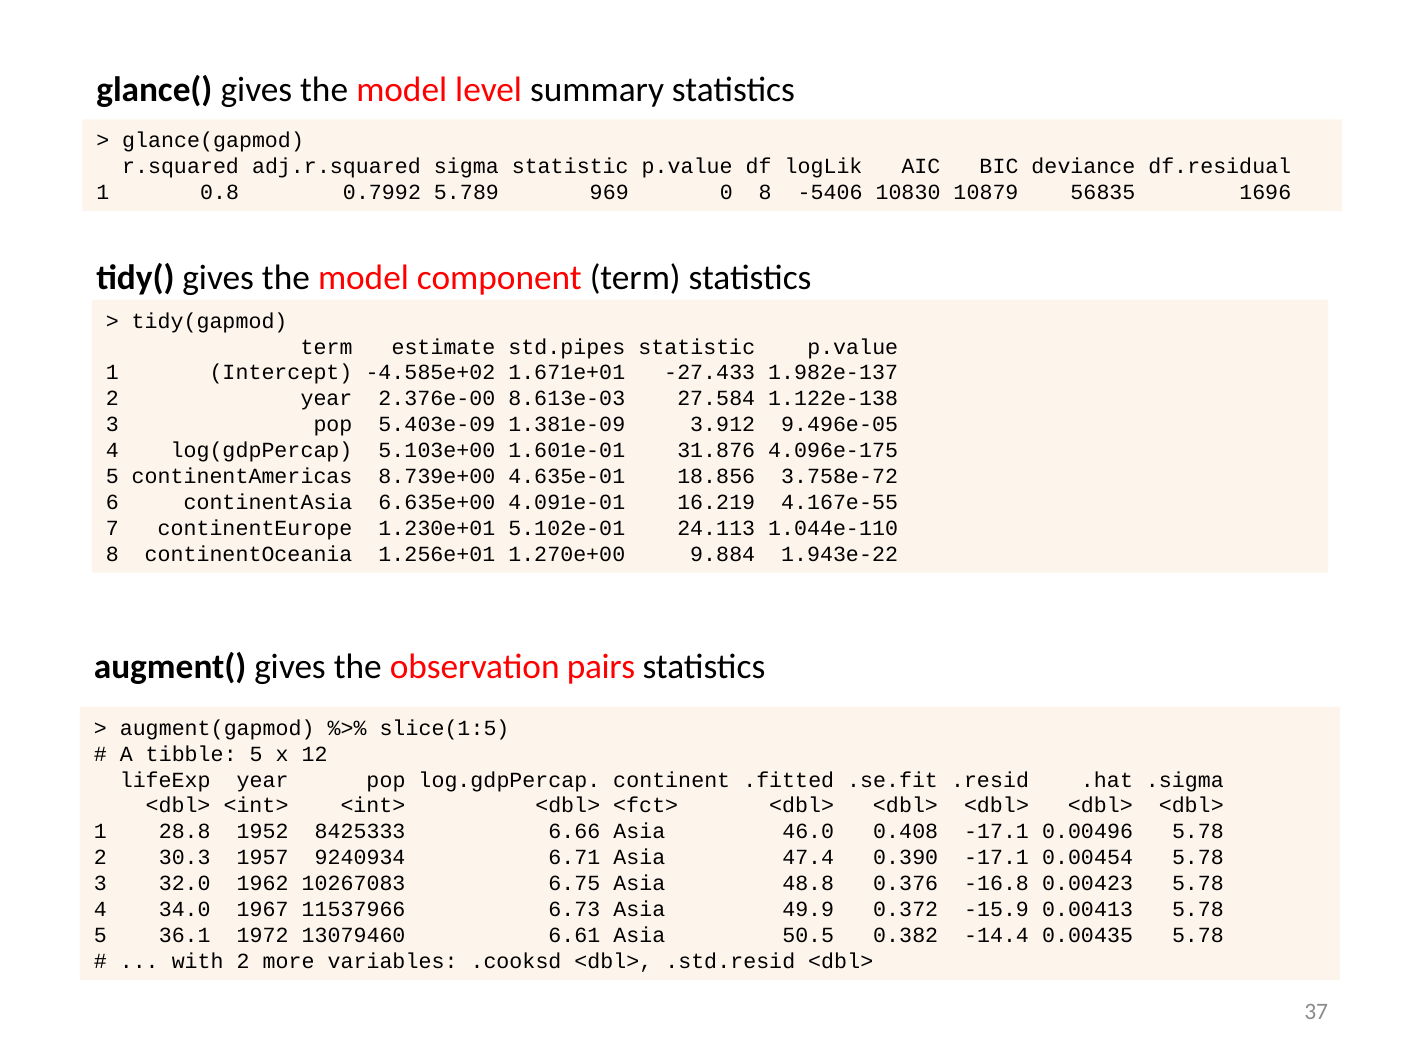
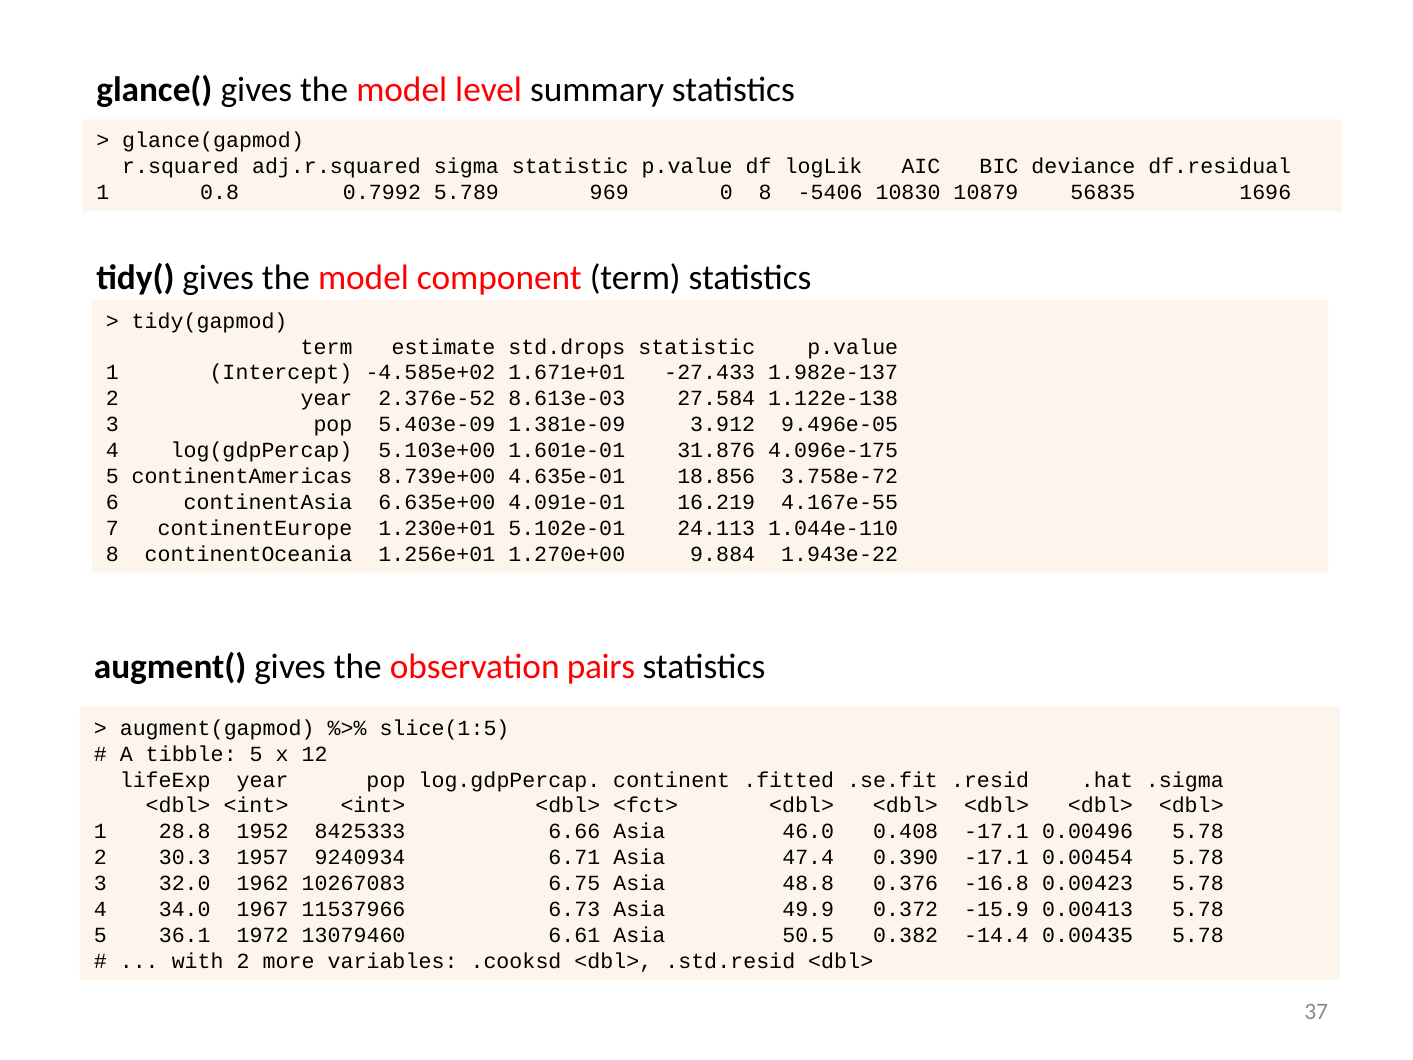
std.pipes: std.pipes -> std.drops
2.376e-00: 2.376e-00 -> 2.376e-52
